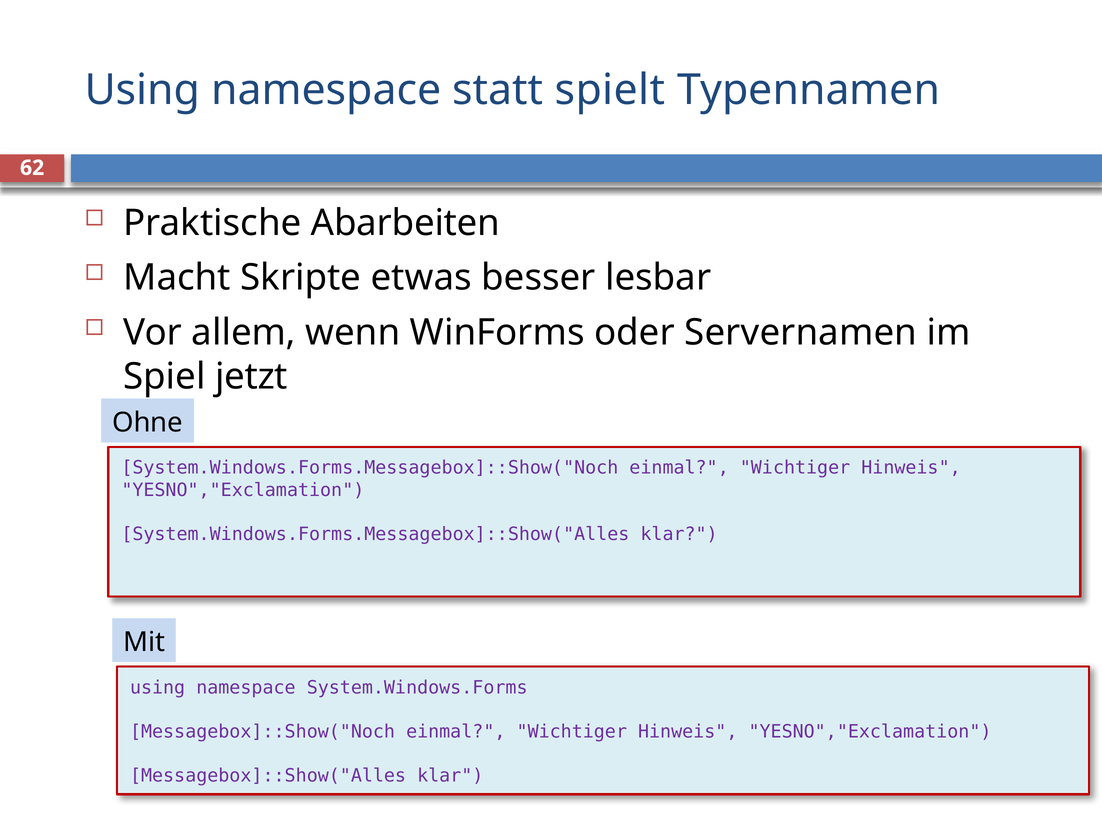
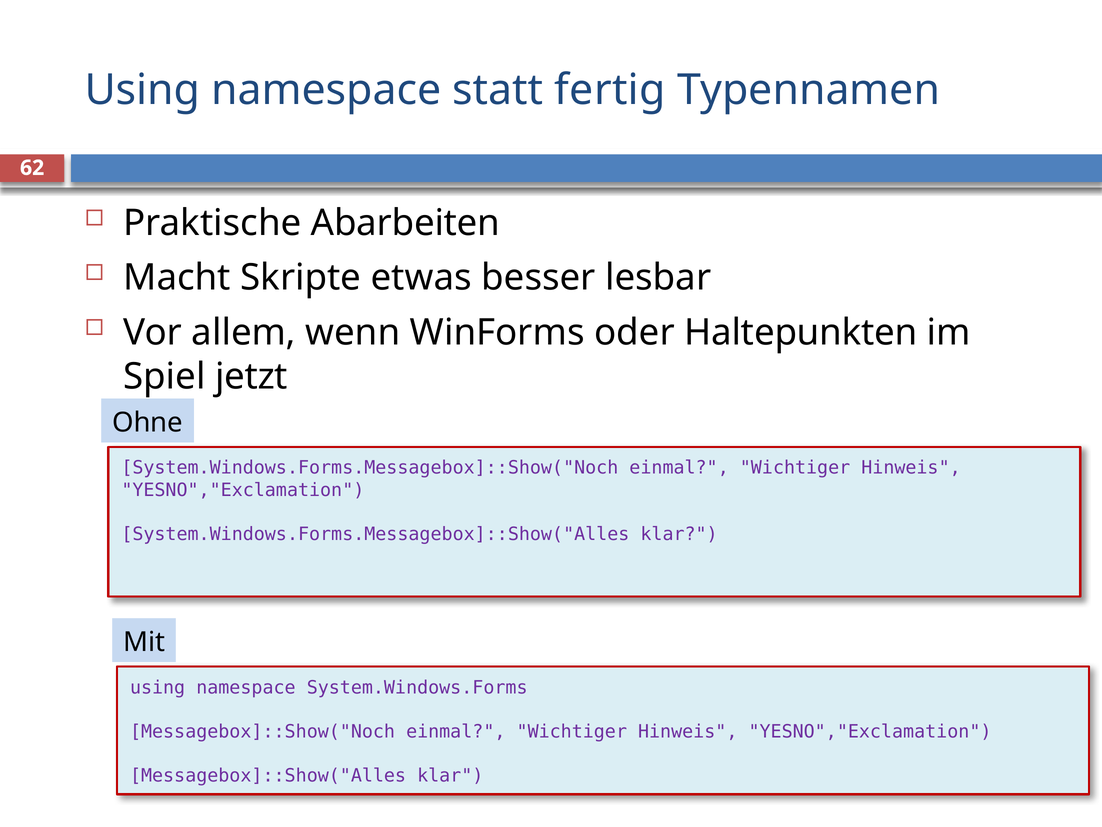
spielt: spielt -> fertig
Servernamen: Servernamen -> Haltepunkten
